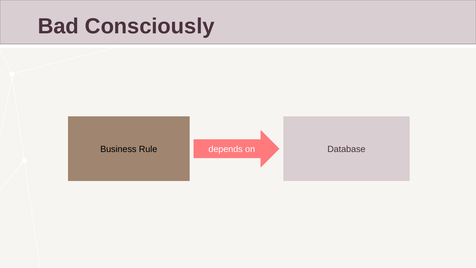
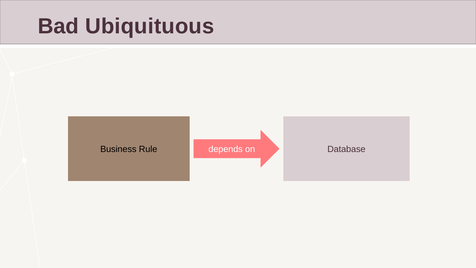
Consciously: Consciously -> Ubiquituous
